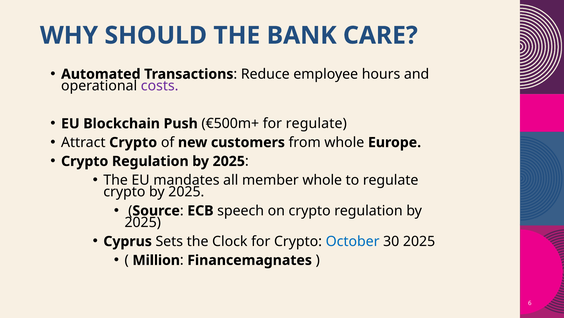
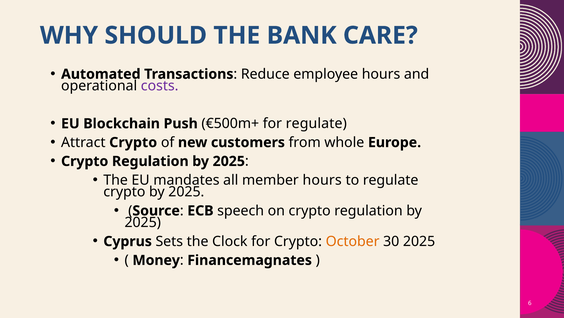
member whole: whole -> hours
October colour: blue -> orange
Million: Million -> Money
